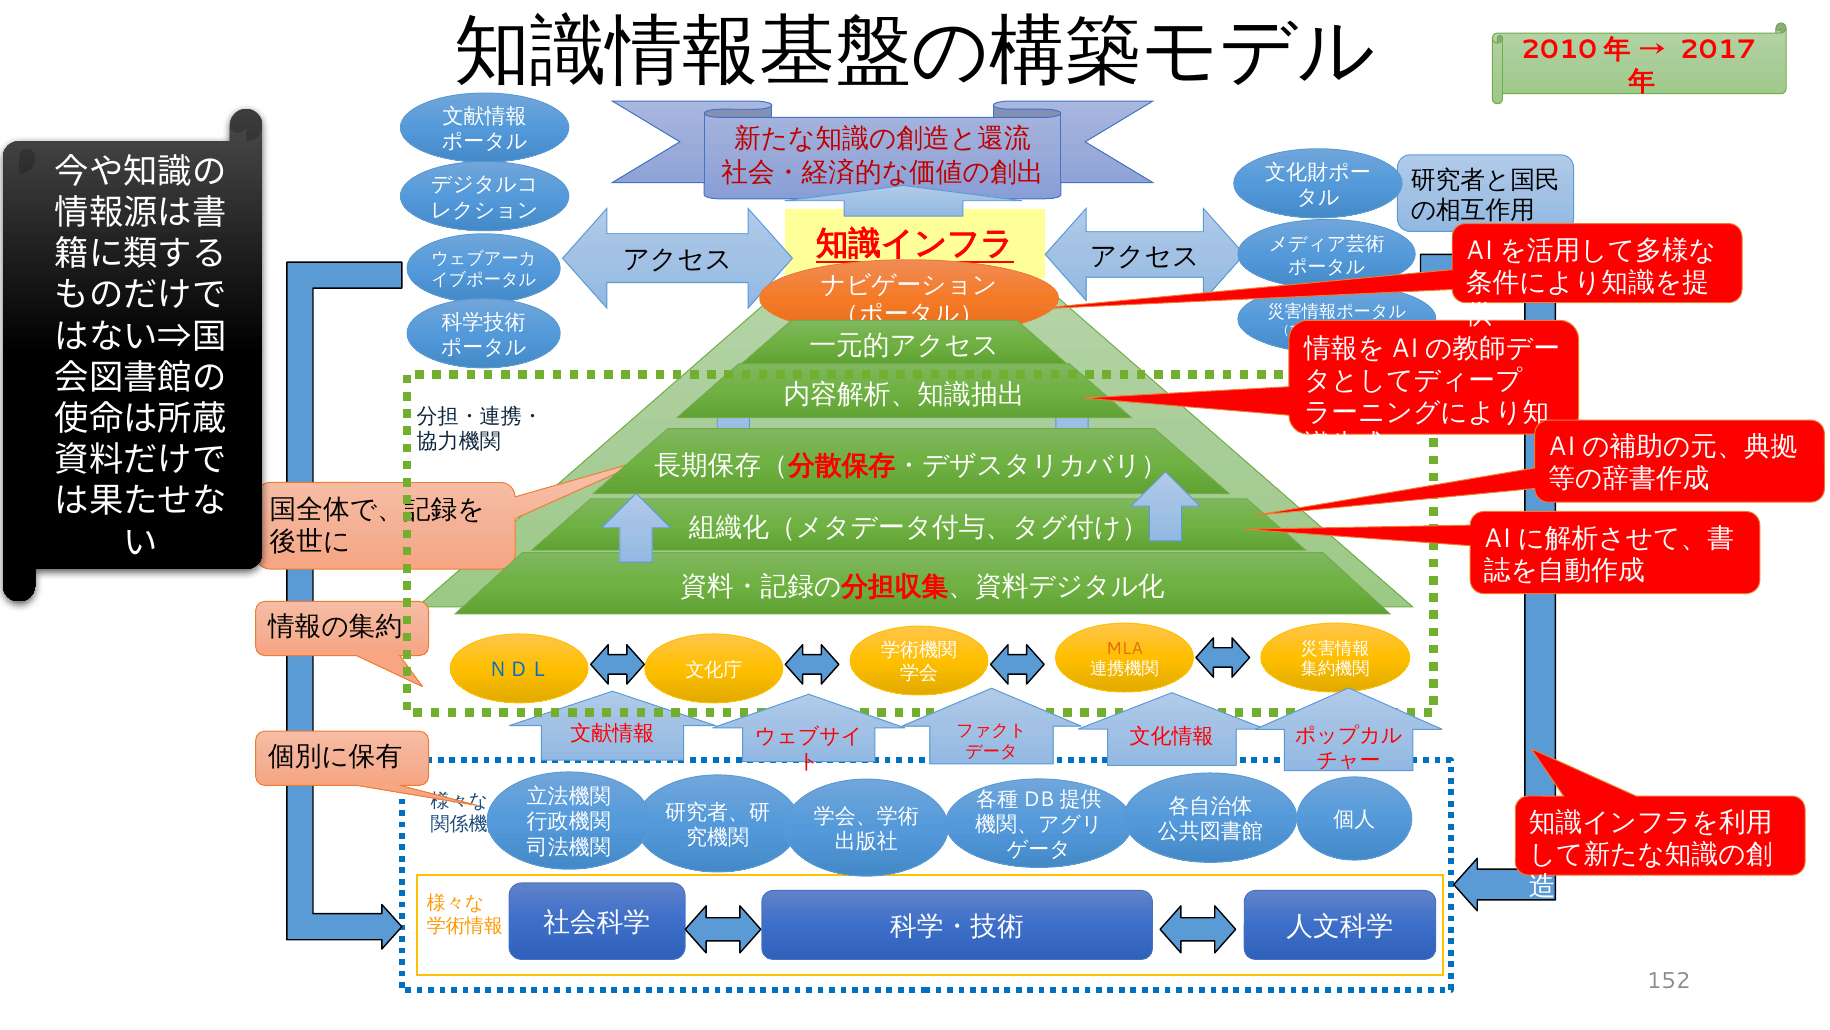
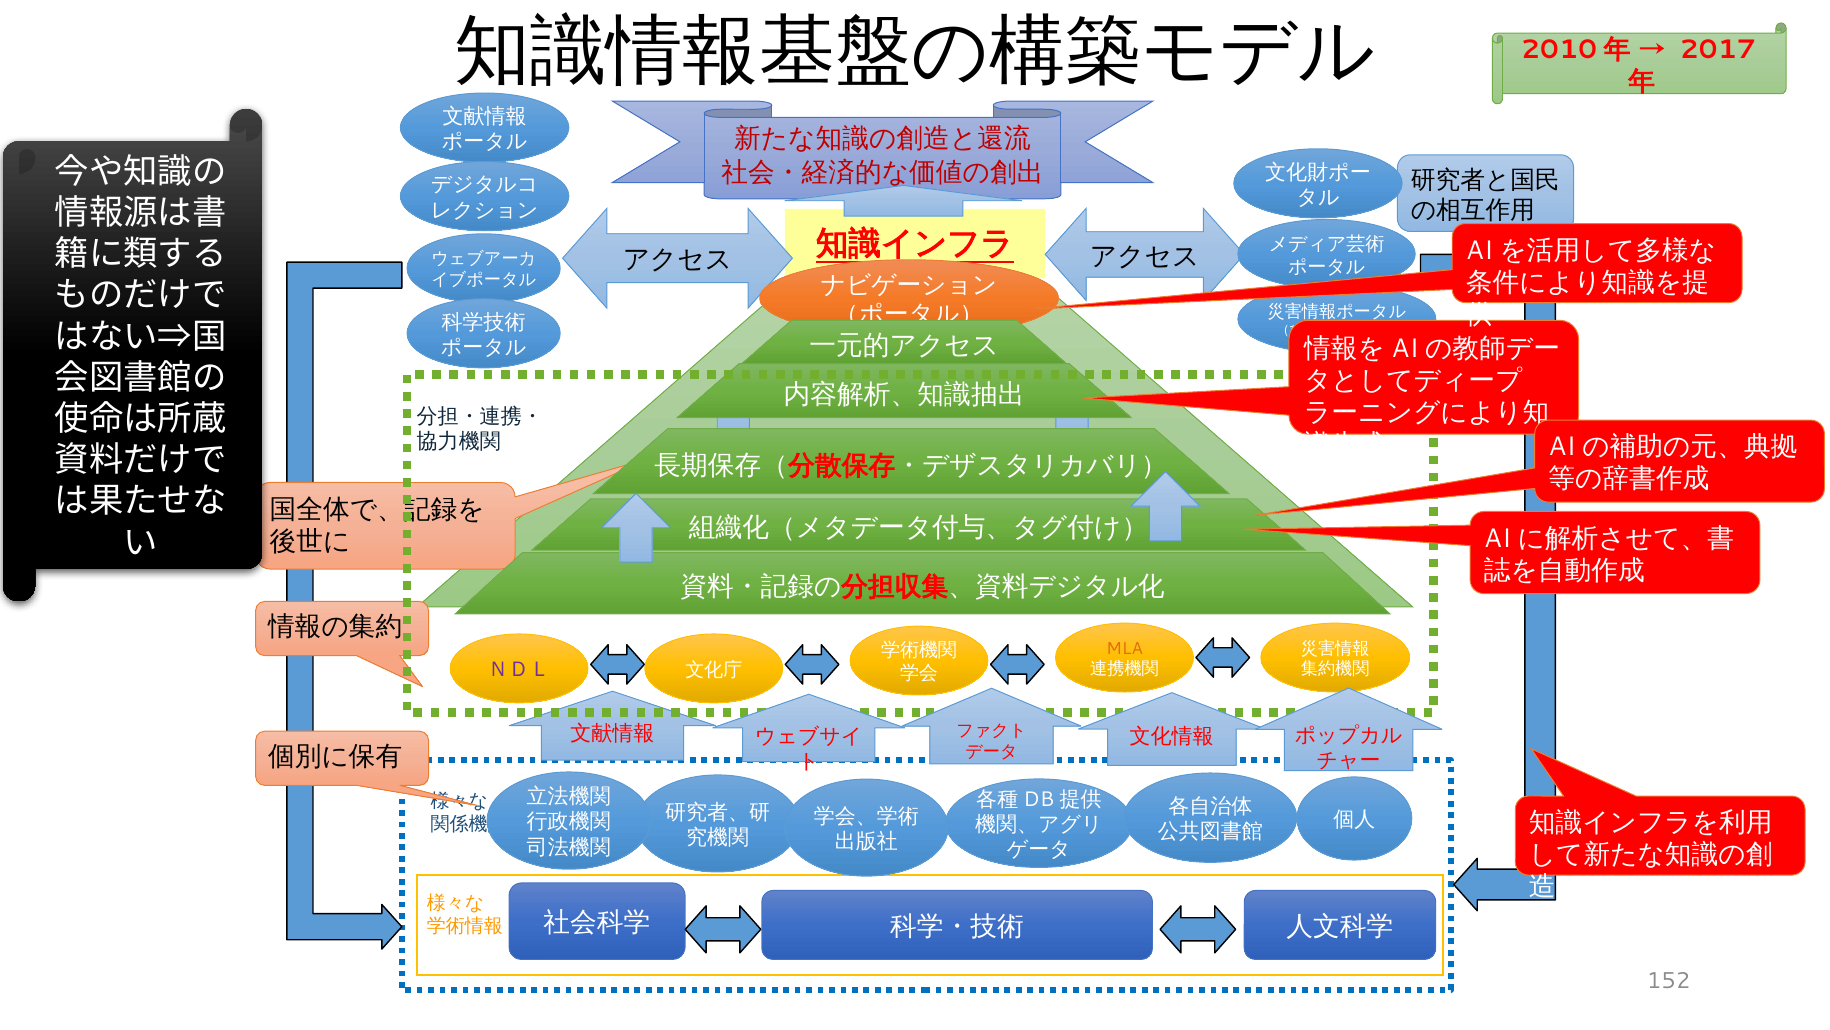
ＮＤＬ colour: blue -> purple
